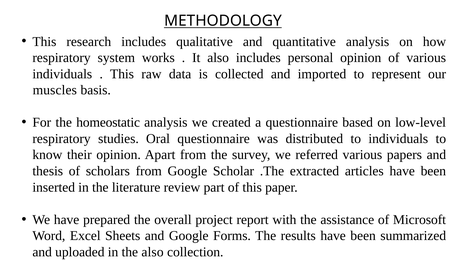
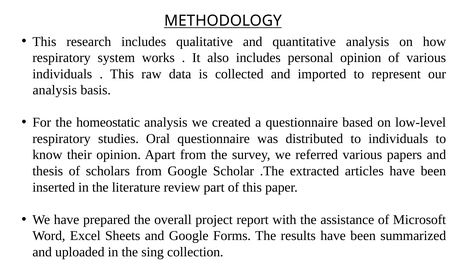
muscles at (55, 90): muscles -> analysis
the also: also -> sing
